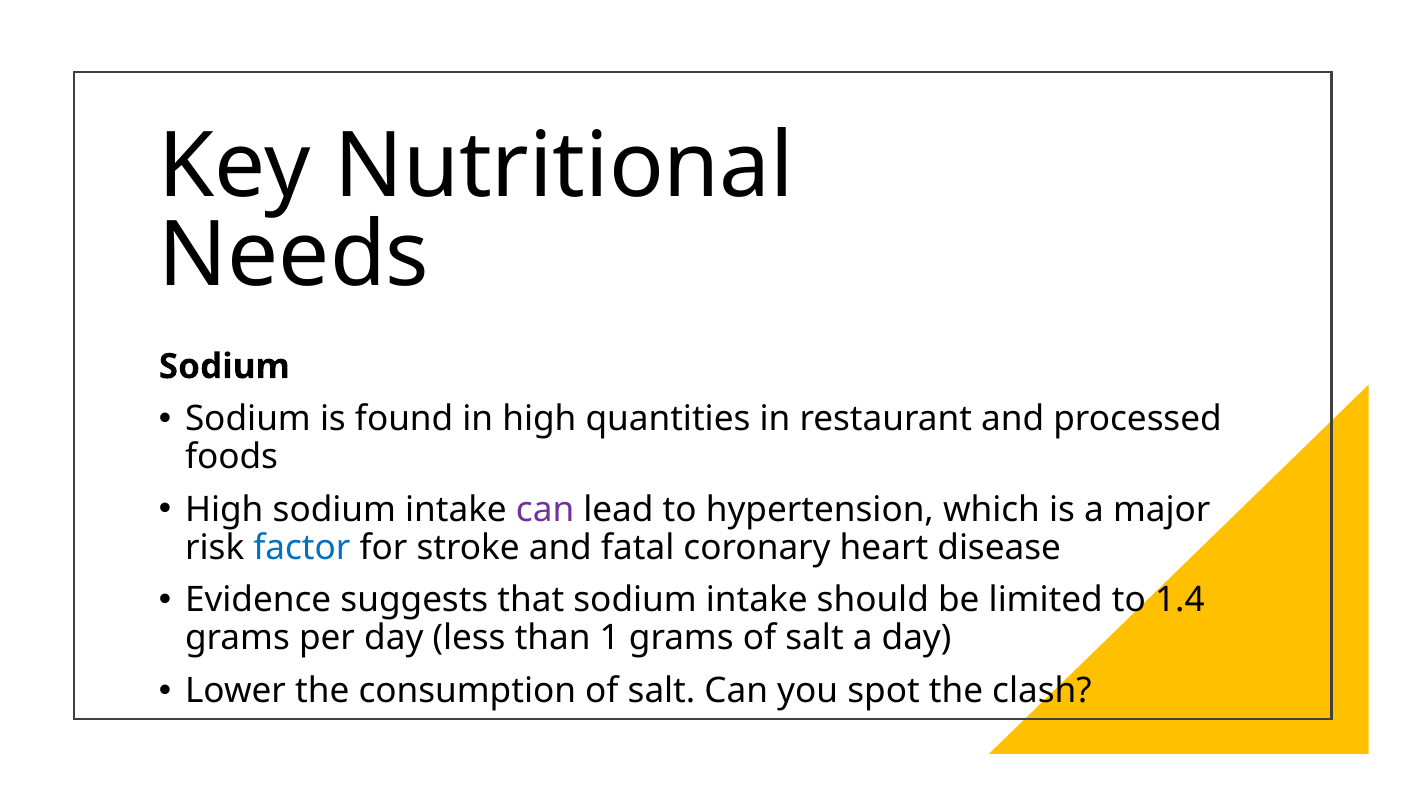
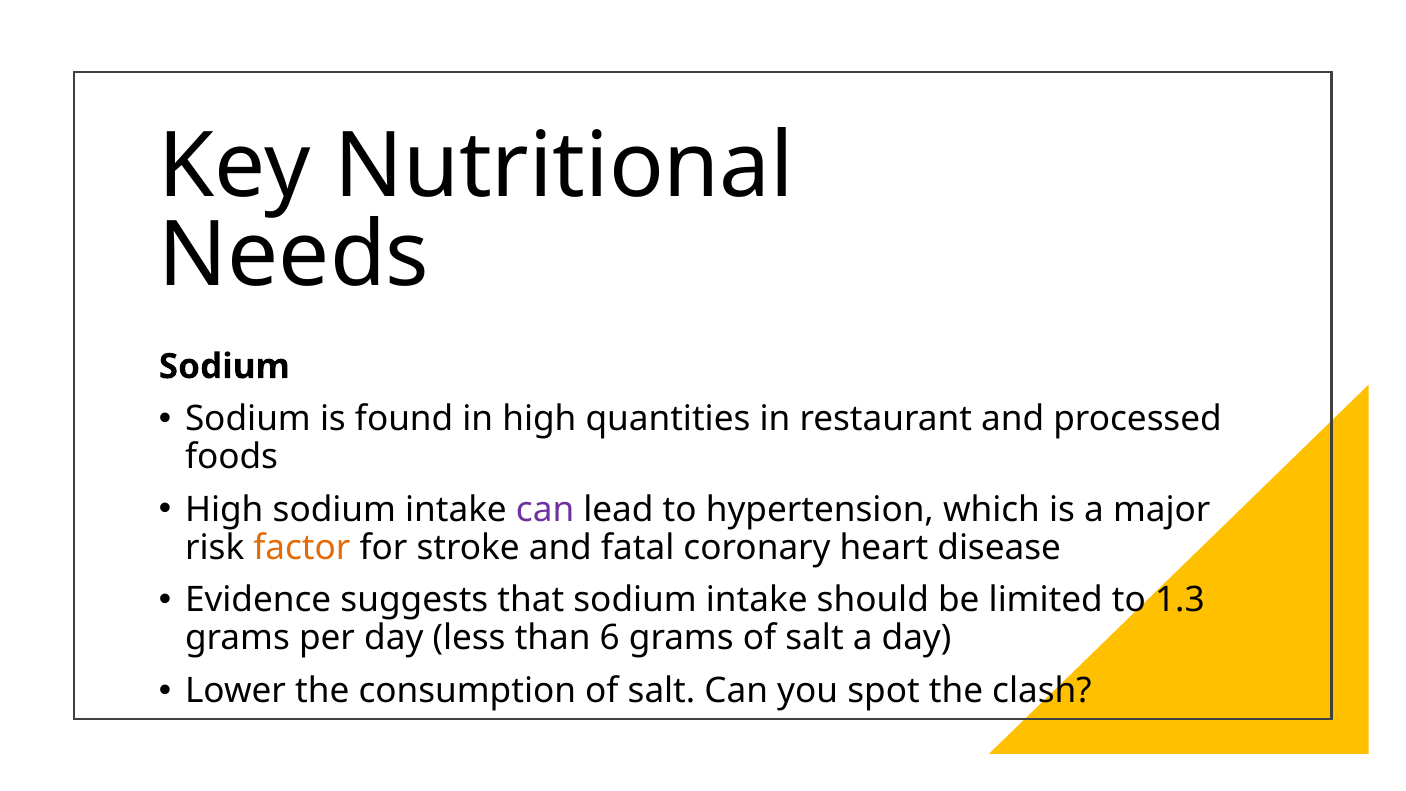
factor colour: blue -> orange
1.4: 1.4 -> 1.3
1: 1 -> 6
